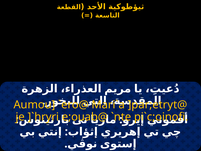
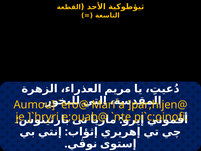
]par;etryt@: ]par;etryt@ -> ]par;hijen@
